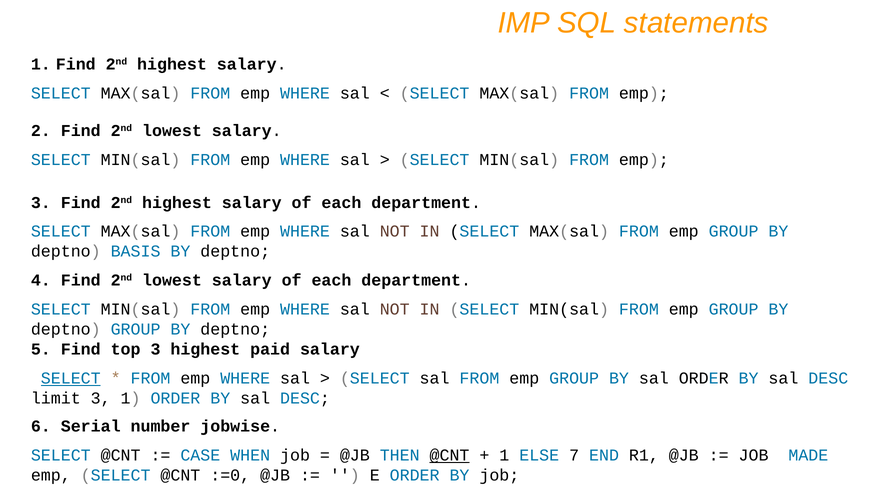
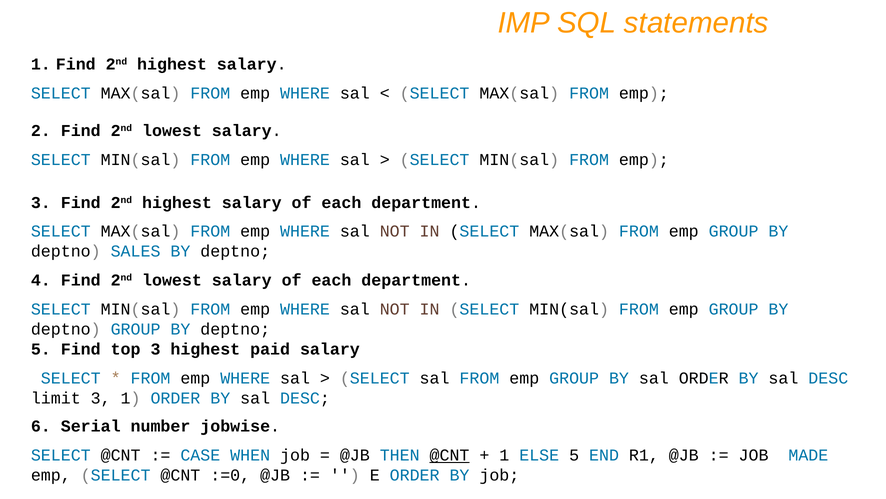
BASIS: BASIS -> SALES
SELECT at (71, 378) underline: present -> none
ELSE 7: 7 -> 5
